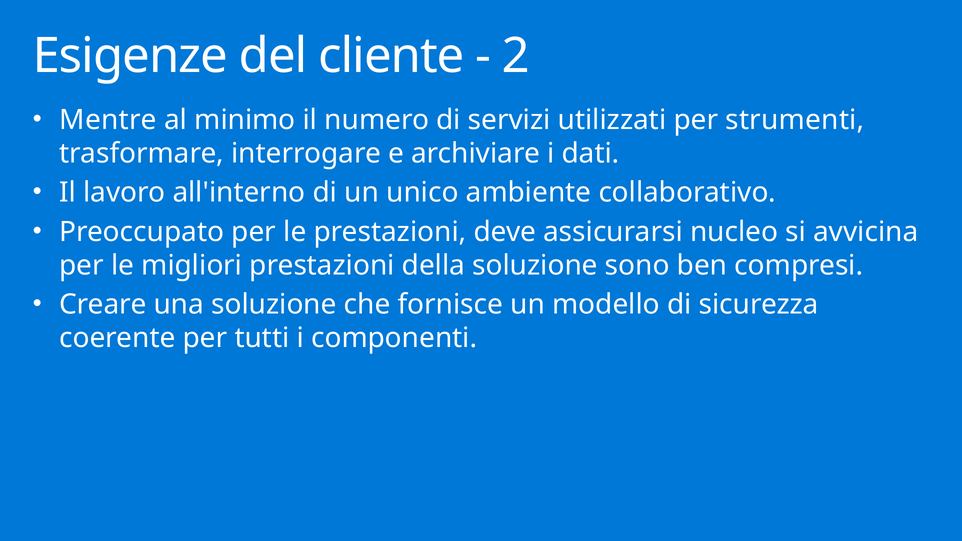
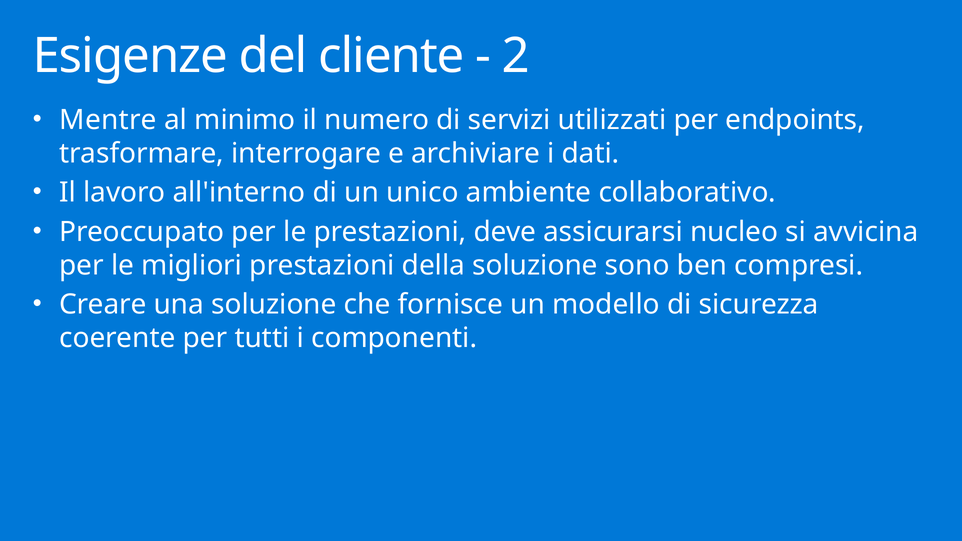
strumenti: strumenti -> endpoints
